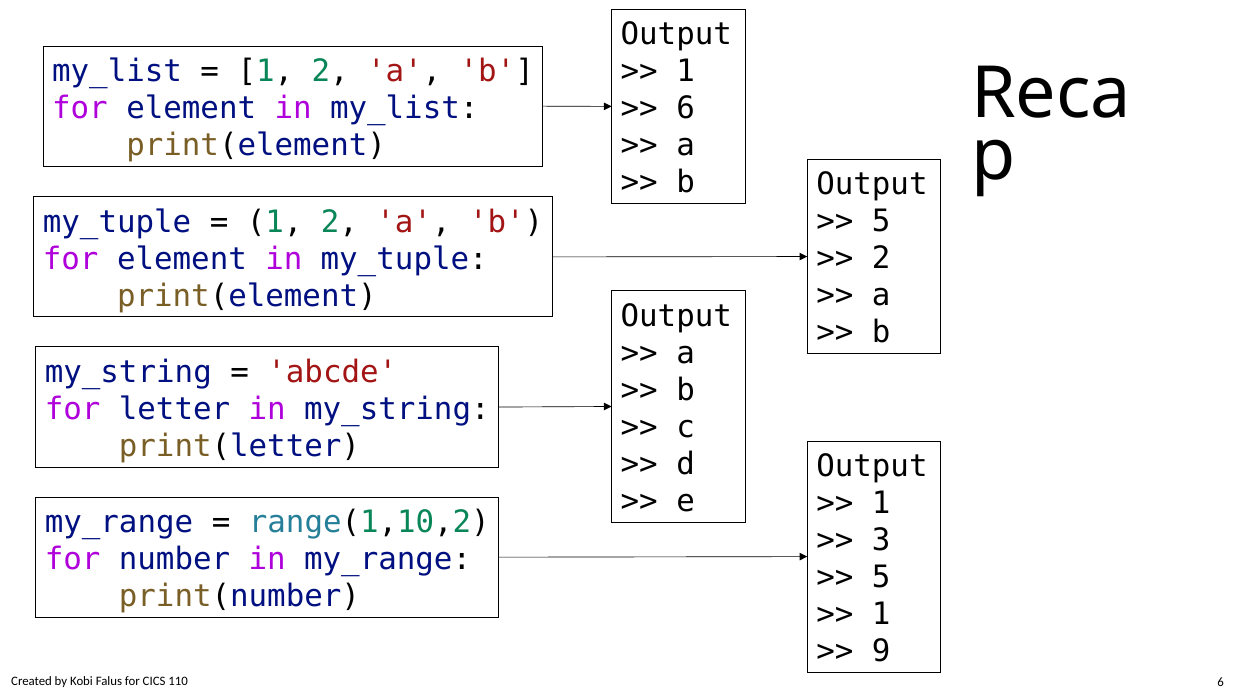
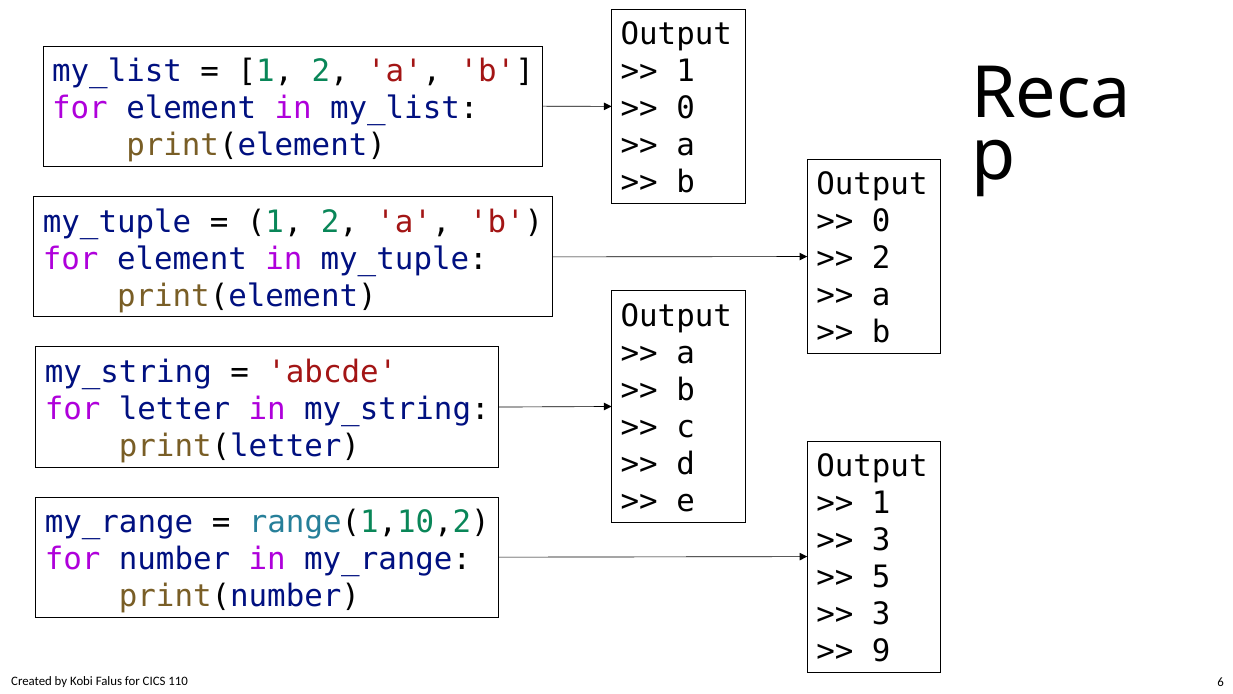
6 at (686, 109): 6 -> 0
5 at (881, 222): 5 -> 0
1 at (881, 614): 1 -> 3
